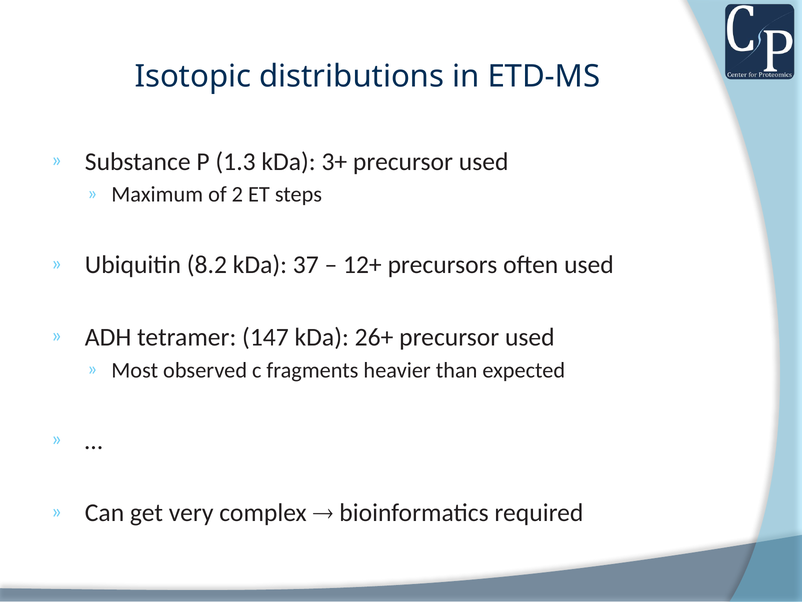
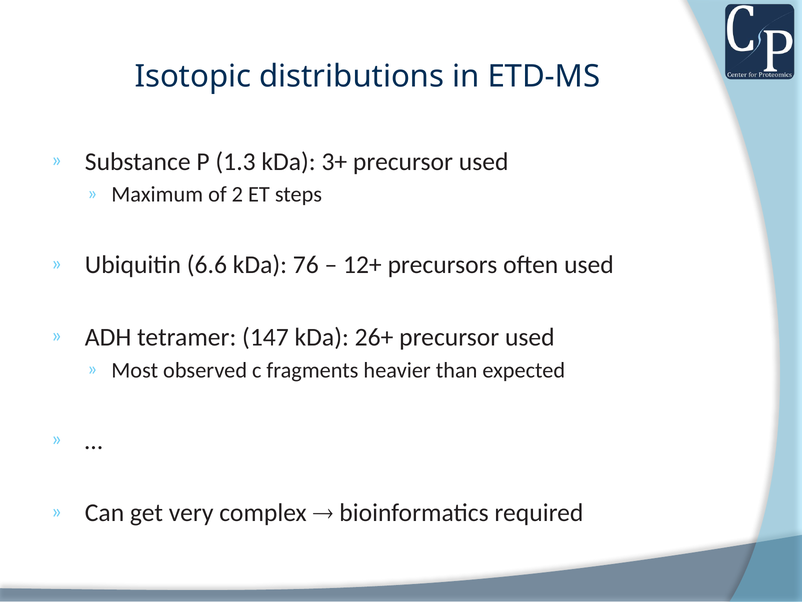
8.2: 8.2 -> 6.6
37: 37 -> 76
